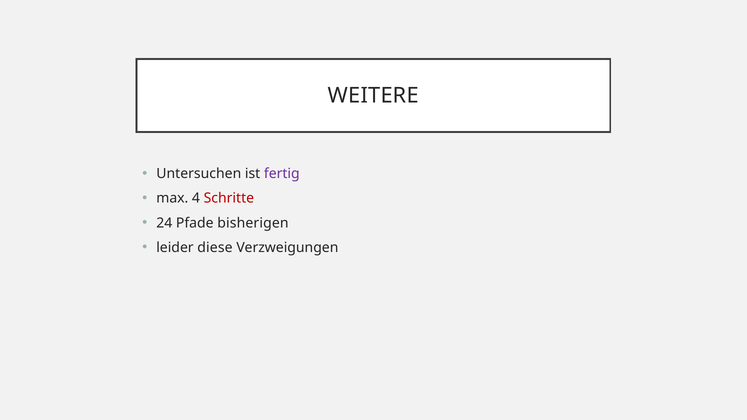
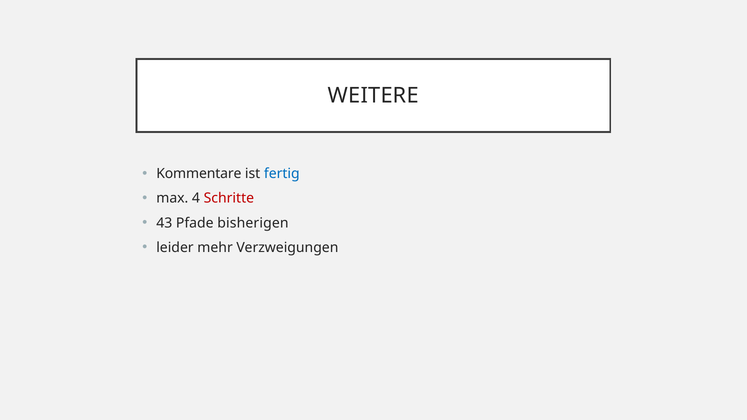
Untersuchen: Untersuchen -> Kommentare
fertig colour: purple -> blue
24: 24 -> 43
diese: diese -> mehr
